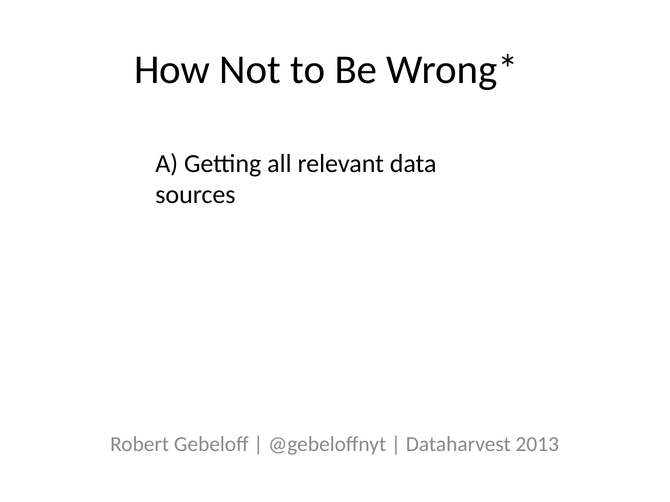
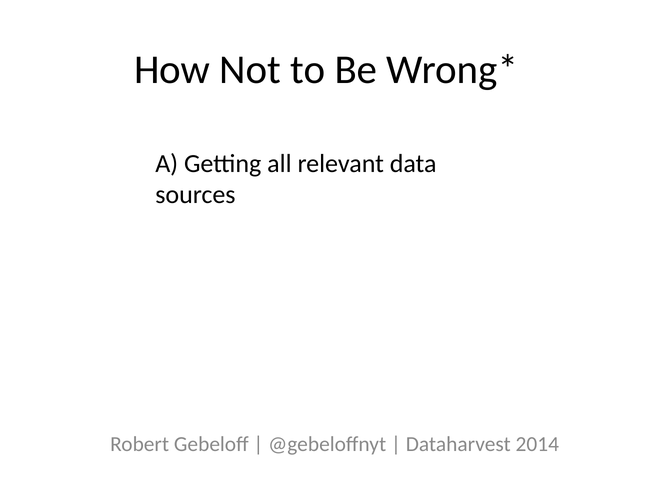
2013: 2013 -> 2014
